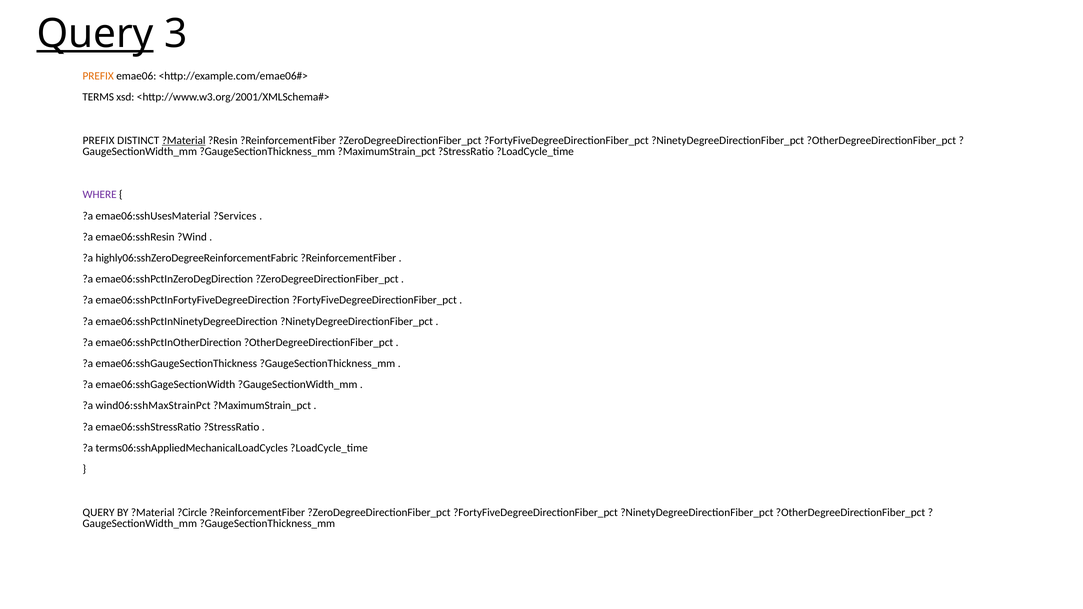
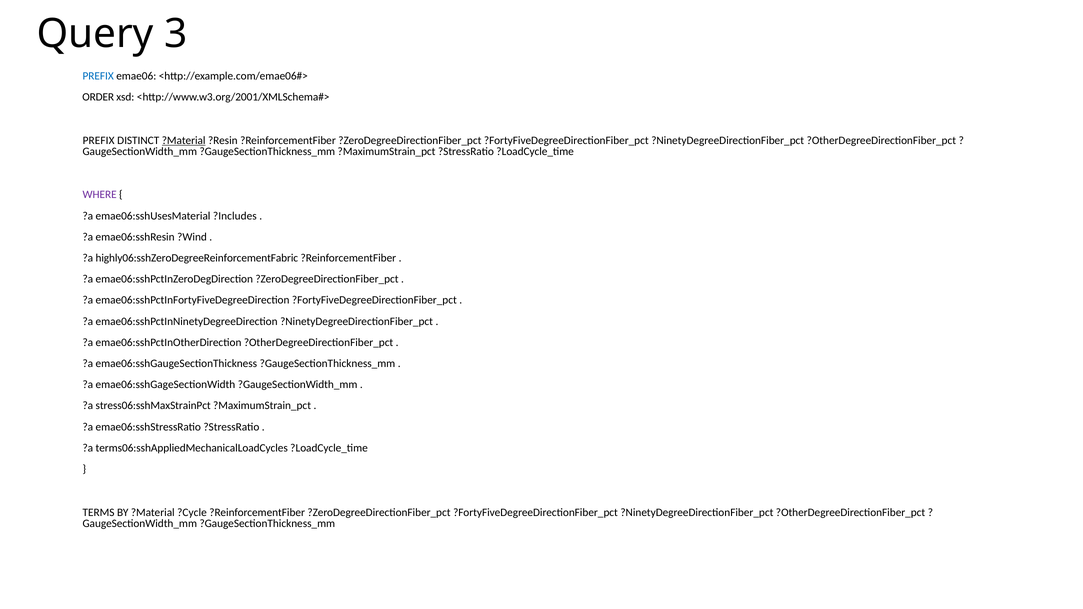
Query at (95, 34) underline: present -> none
PREFIX at (98, 76) colour: orange -> blue
TERMS: TERMS -> ORDER
?Services: ?Services -> ?Includes
wind06:sshMaxStrainPct: wind06:sshMaxStrainPct -> stress06:sshMaxStrainPct
QUERY at (99, 513): QUERY -> TERMS
?Circle: ?Circle -> ?Cycle
